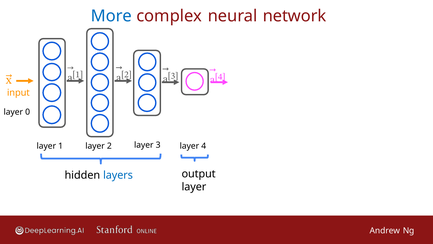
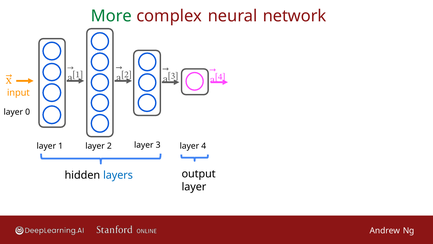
More colour: blue -> green
